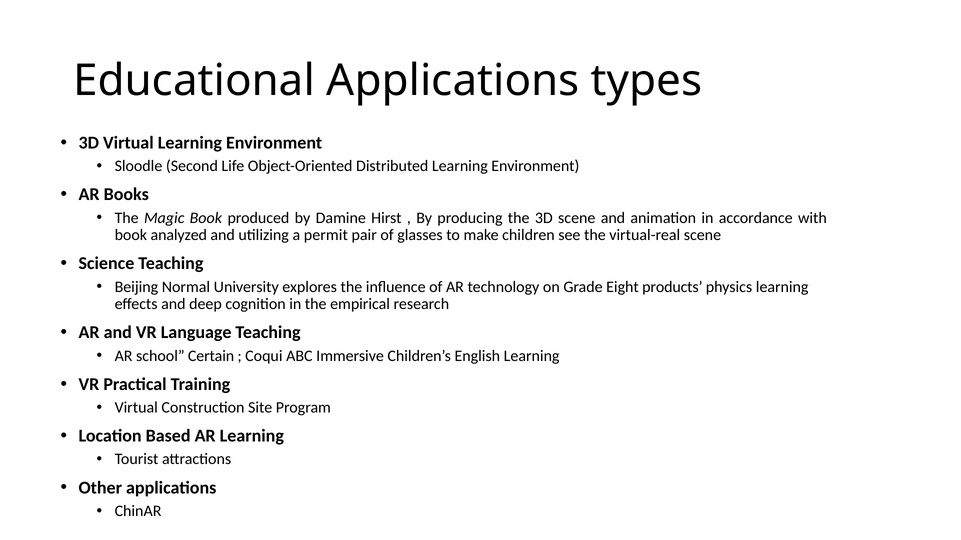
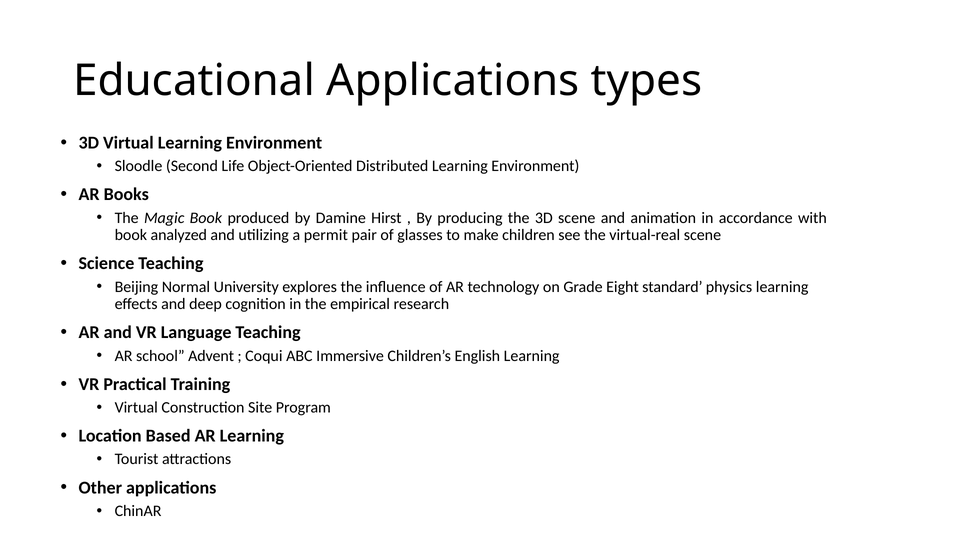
products: products -> standard
Certain: Certain -> Advent
